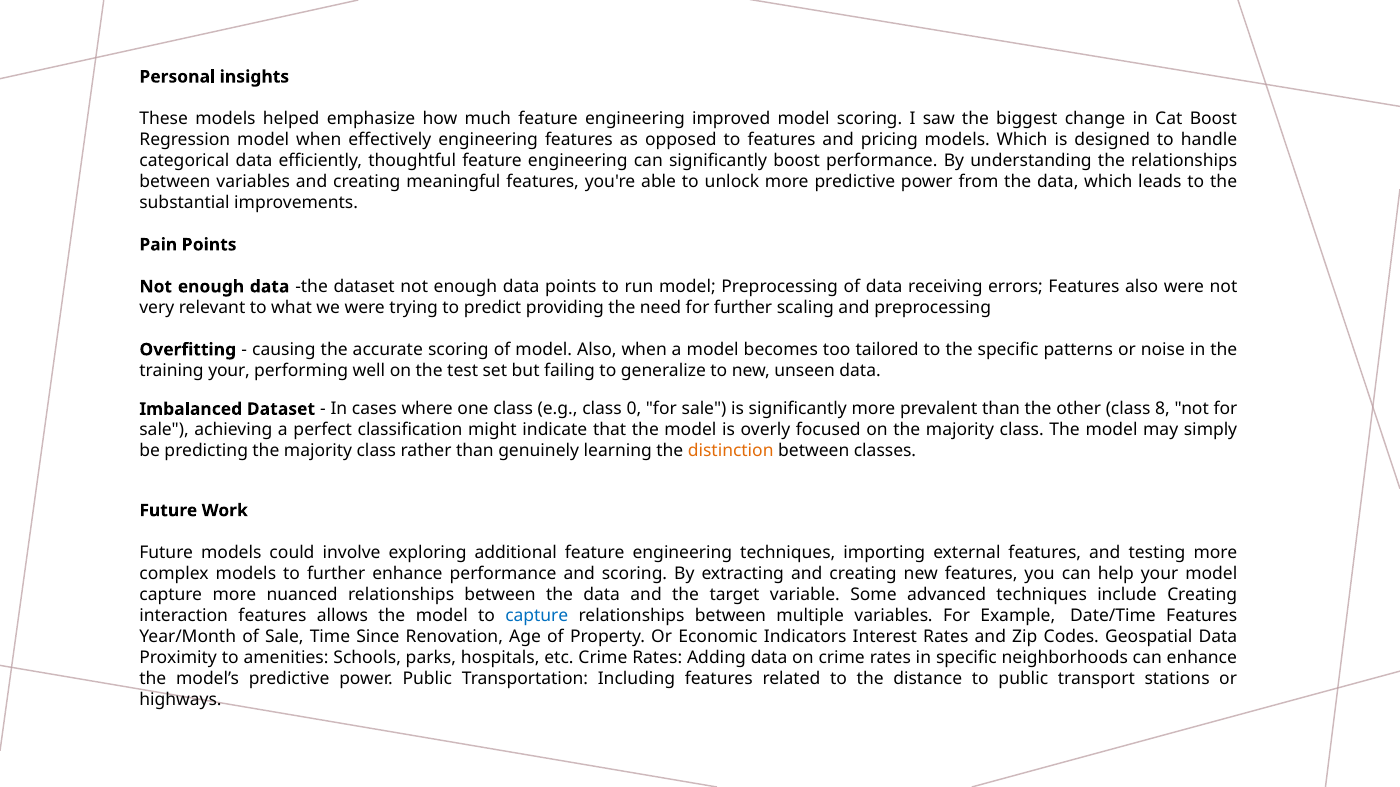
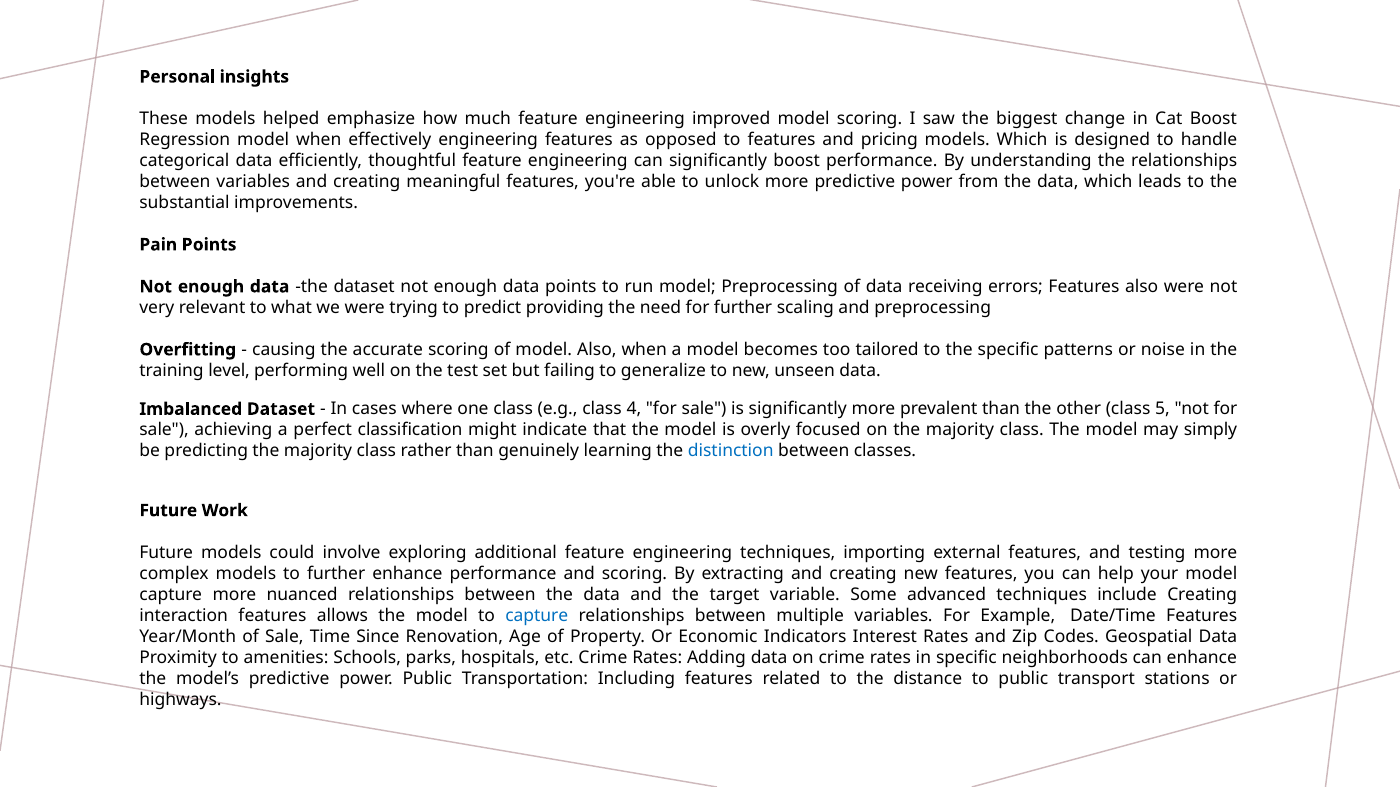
training your: your -> level
0: 0 -> 4
8: 8 -> 5
distinction colour: orange -> blue
